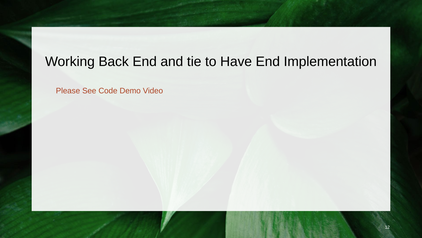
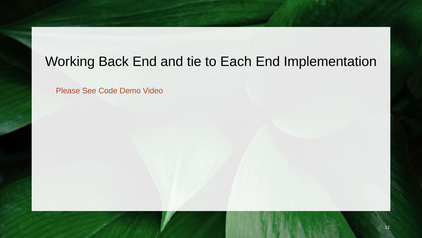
Have: Have -> Each
